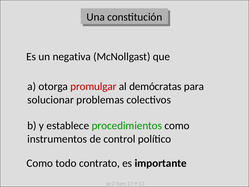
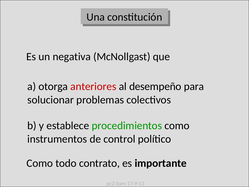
promulgar: promulgar -> anteriores
demócratas: demócratas -> desempeño
